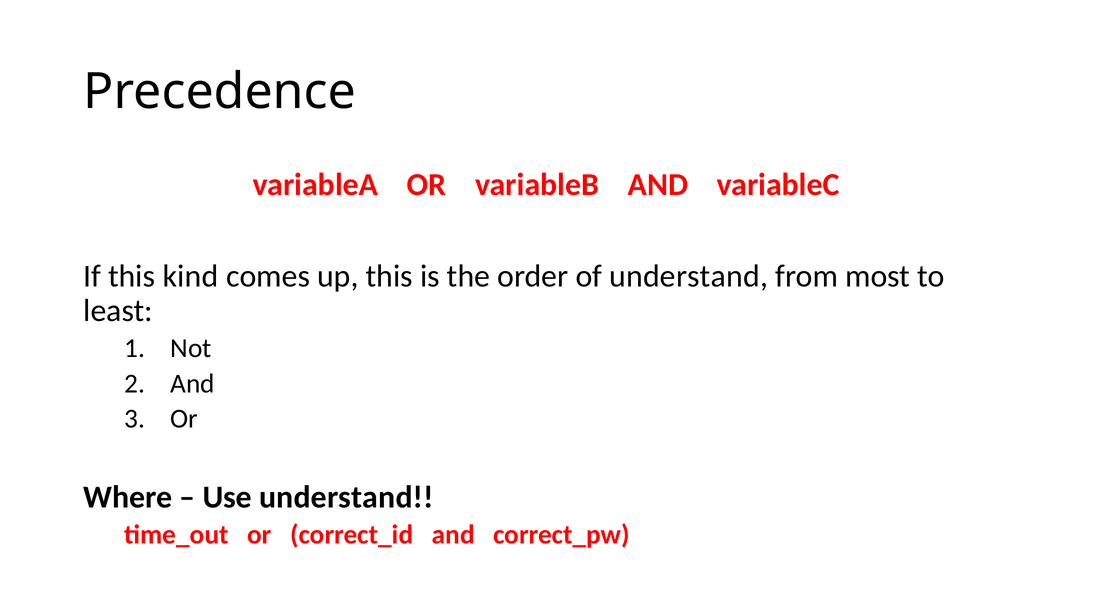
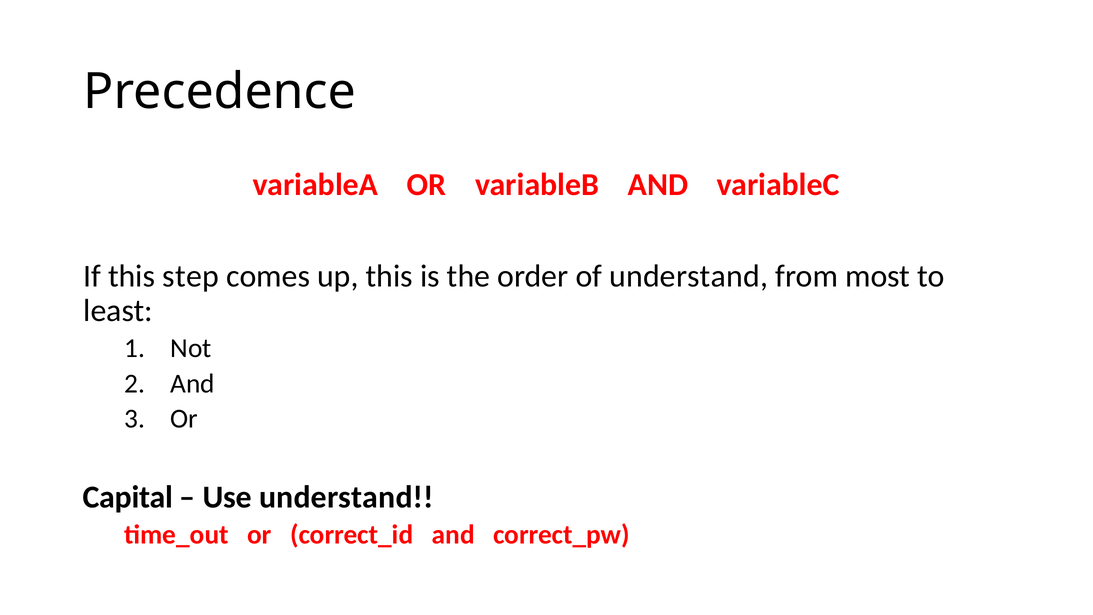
kind: kind -> step
Where: Where -> Capital
